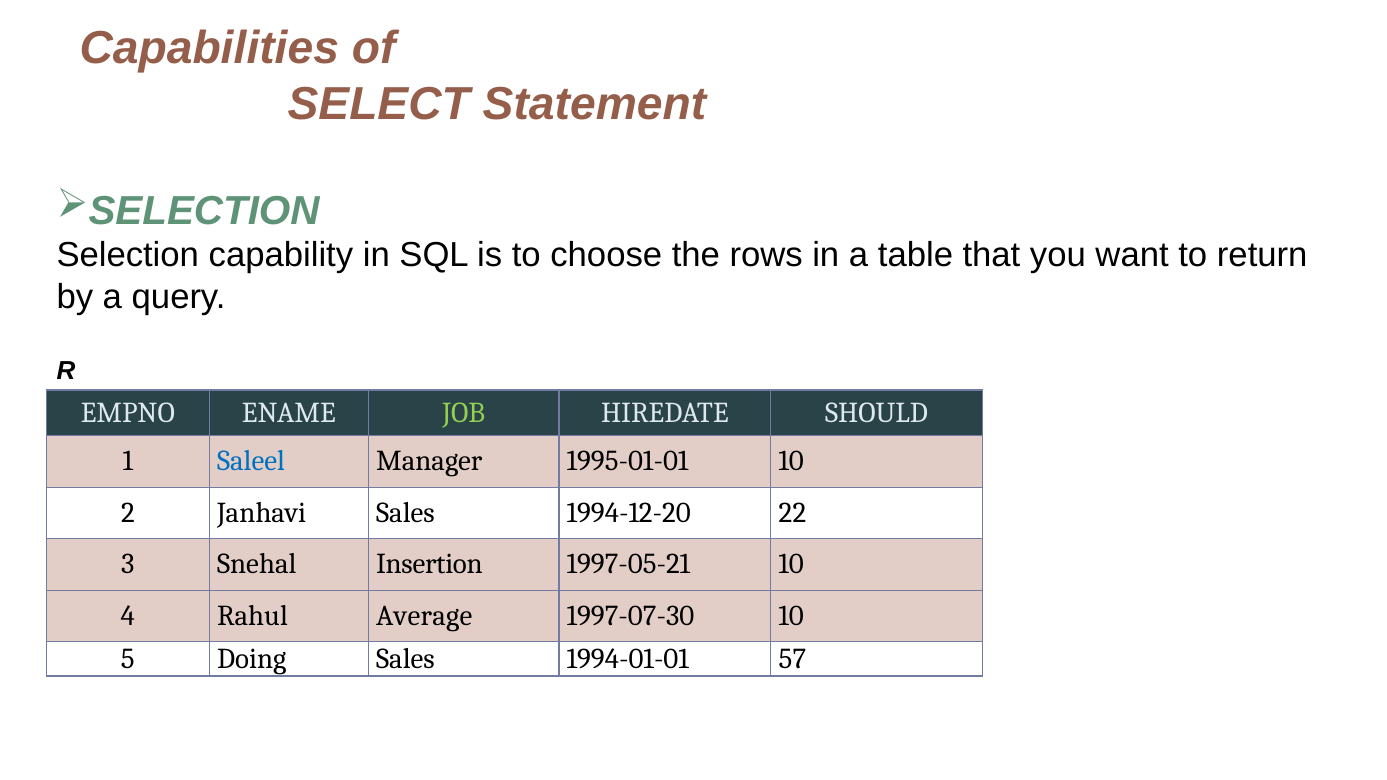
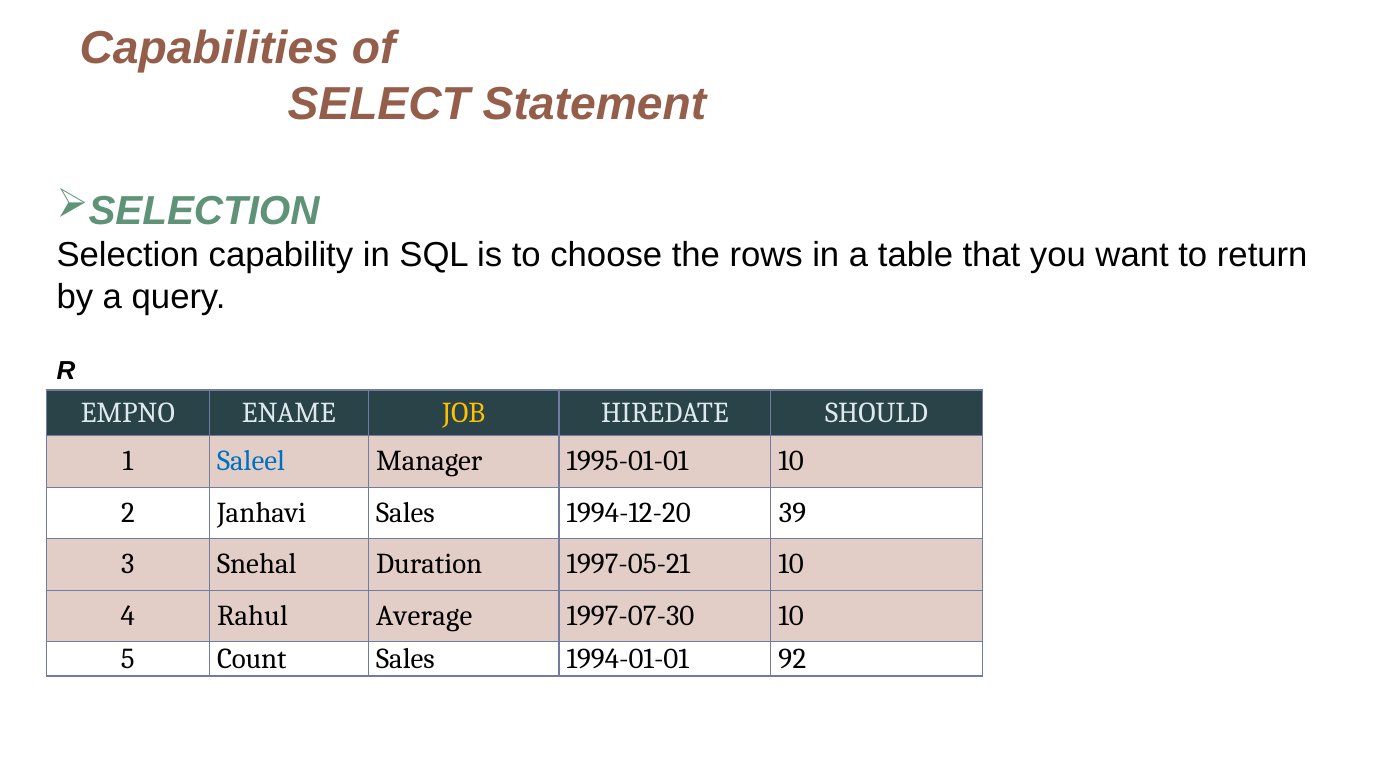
JOB colour: light green -> yellow
22: 22 -> 39
Insertion: Insertion -> Duration
Doing: Doing -> Count
57: 57 -> 92
